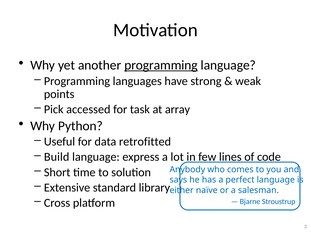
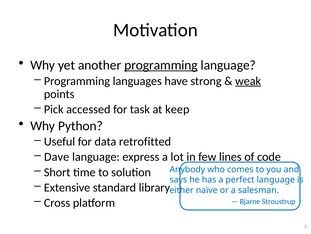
weak underline: none -> present
array: array -> keep
Build: Build -> Dave
